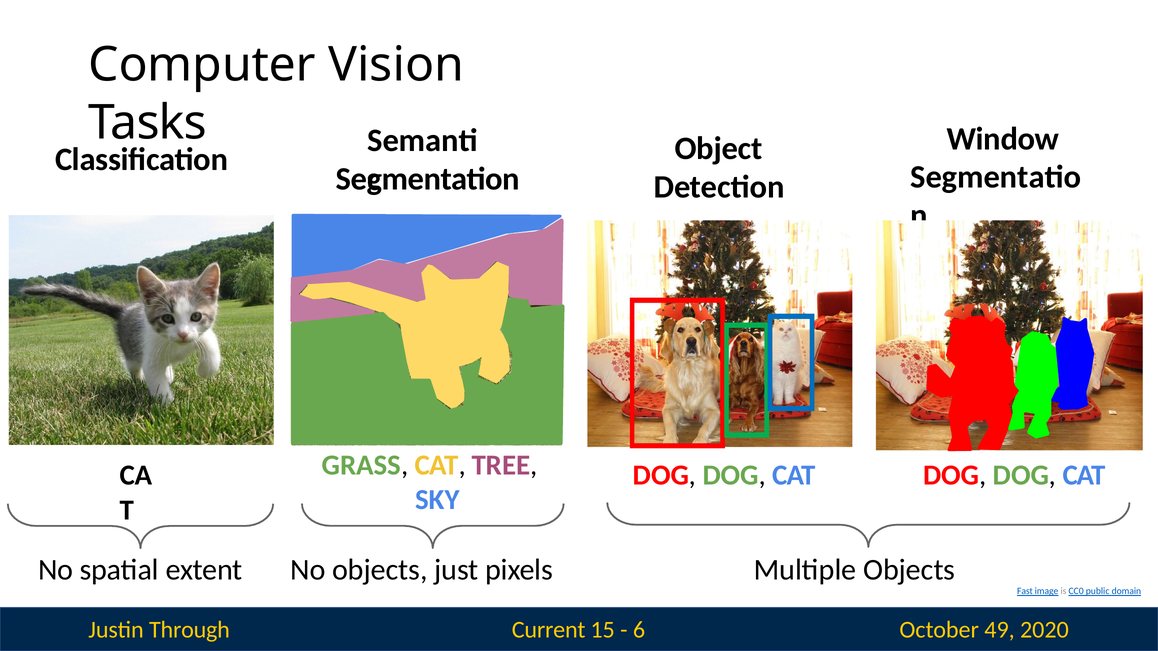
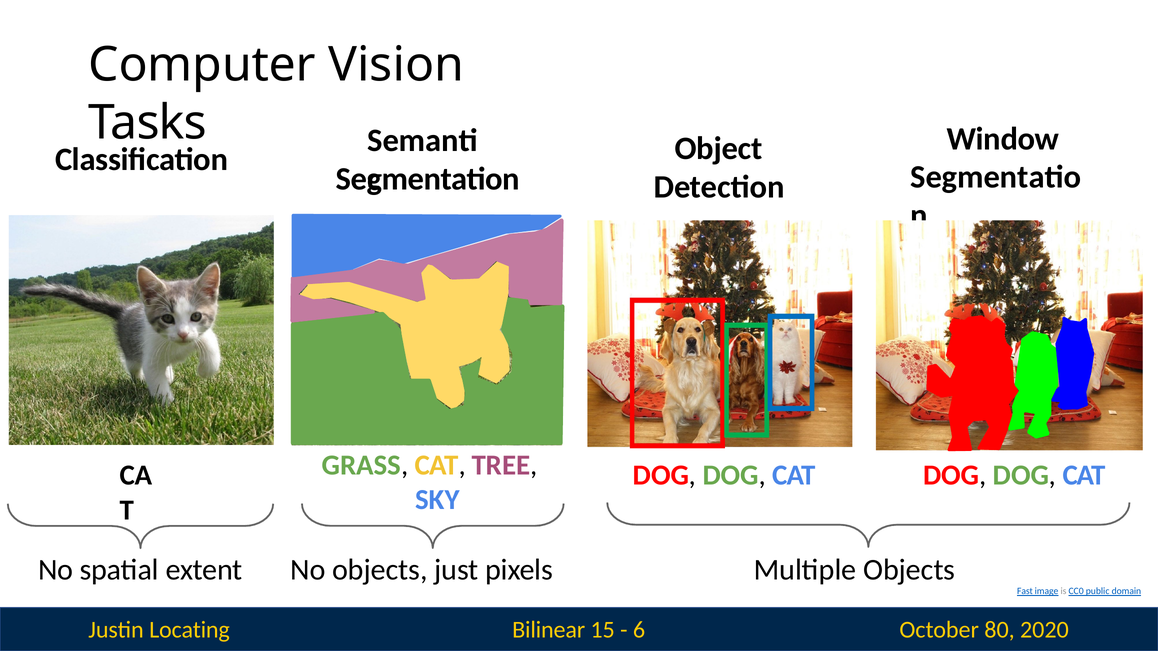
Through: Through -> Locating
49: 49 -> 80
Current: Current -> Bilinear
